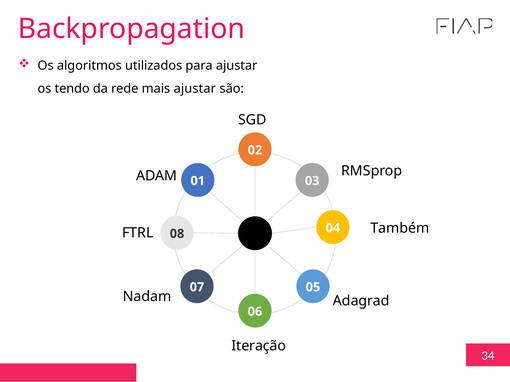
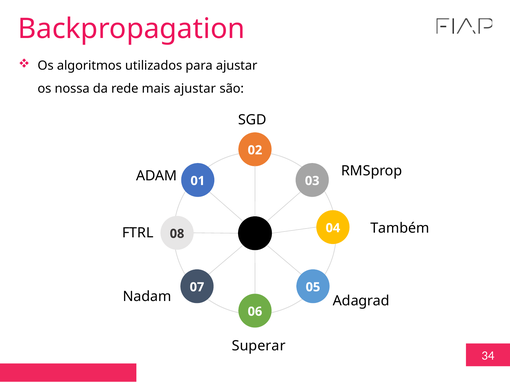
tendo: tendo -> nossa
Iteração: Iteração -> Superar
